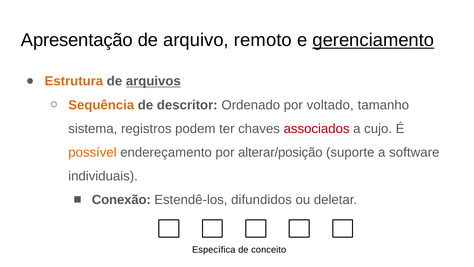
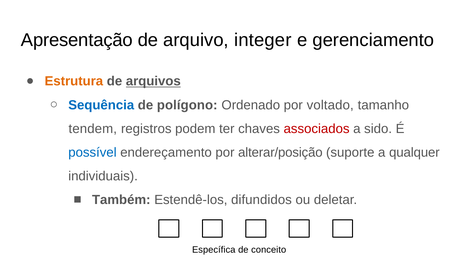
remoto: remoto -> integer
gerenciamento underline: present -> none
Sequência colour: orange -> blue
descritor: descritor -> polígono
sistema: sistema -> tendem
cujo: cujo -> sido
possível colour: orange -> blue
software: software -> qualquer
Conexão: Conexão -> Também
